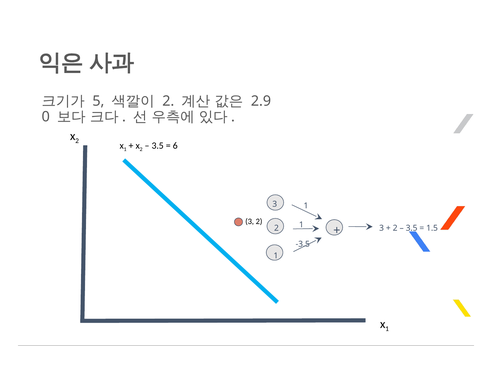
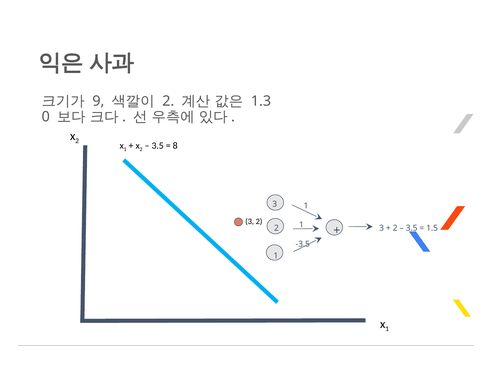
5: 5 -> 9
2.9: 2.9 -> 1.3
6: 6 -> 8
